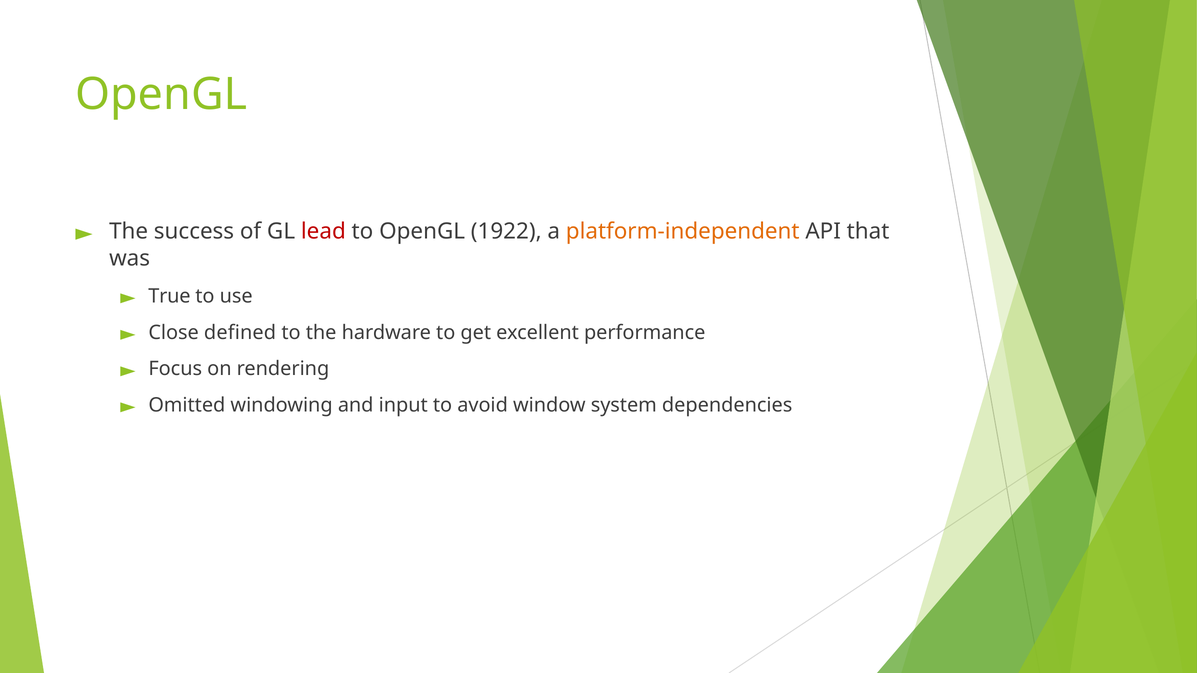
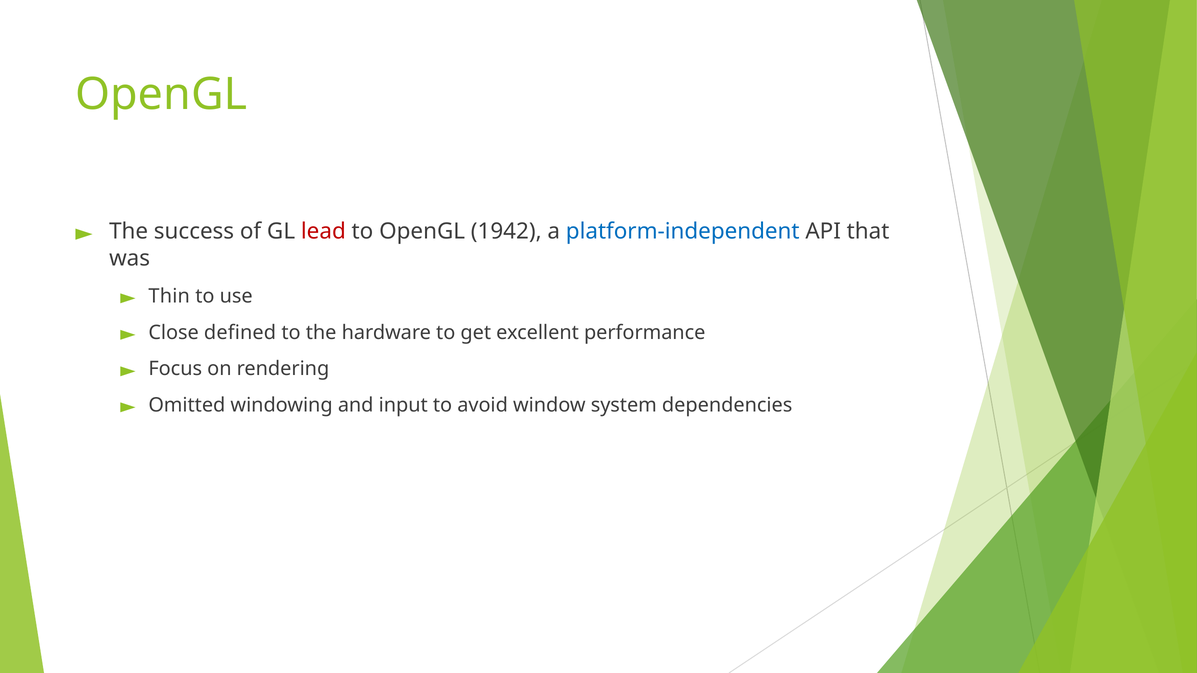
1922: 1922 -> 1942
platform-independent colour: orange -> blue
True: True -> Thin
